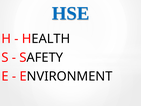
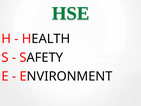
HSE colour: blue -> green
